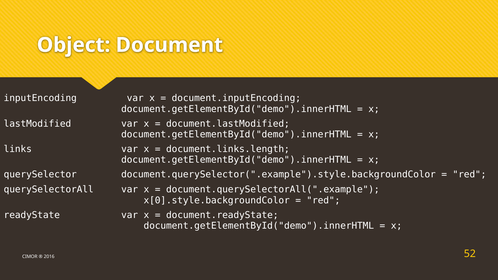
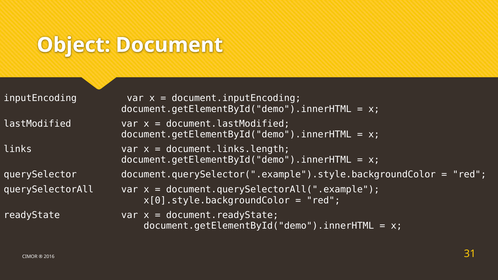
52: 52 -> 31
